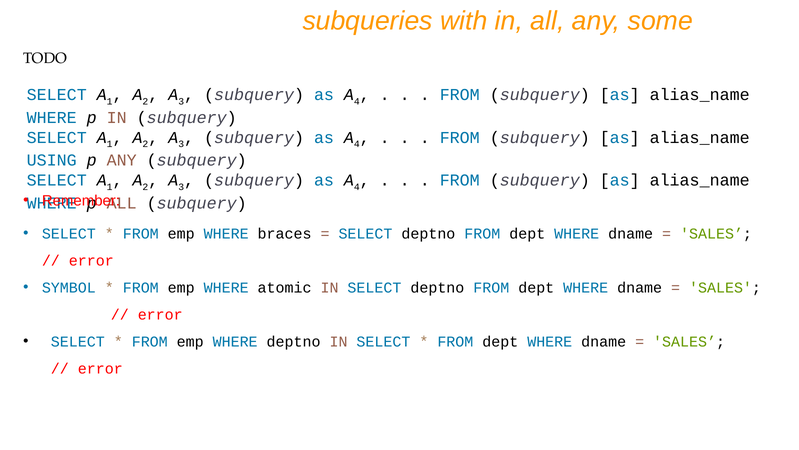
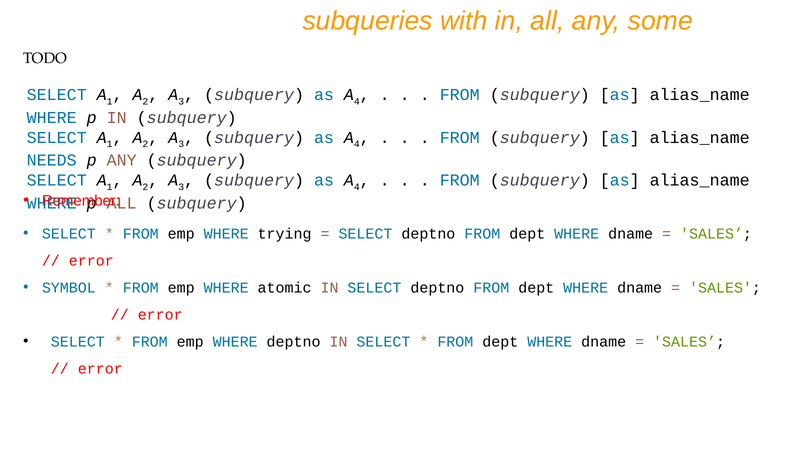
USING: USING -> NEEDS
braces: braces -> trying
